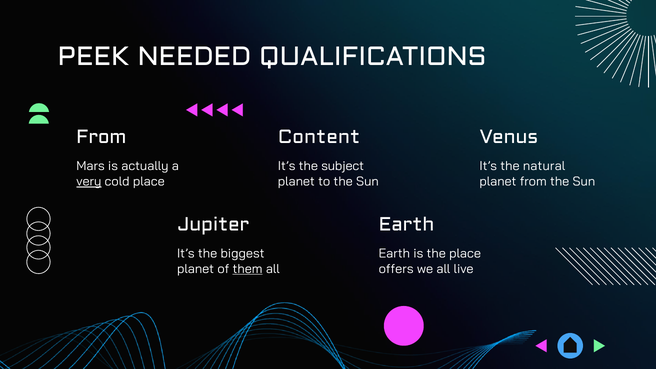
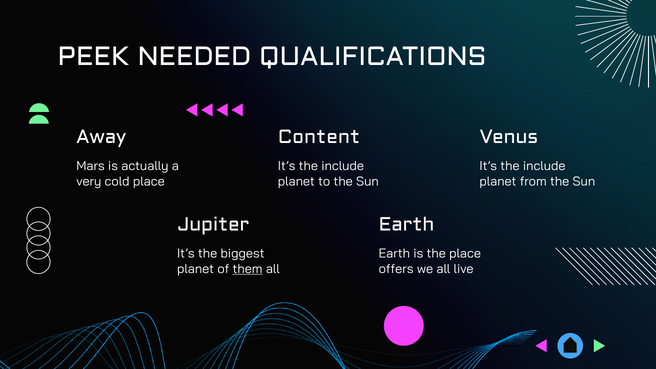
From at (101, 137): From -> Away
subject at (343, 166): subject -> include
natural at (544, 166): natural -> include
very underline: present -> none
